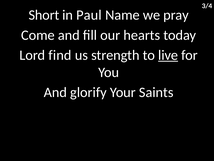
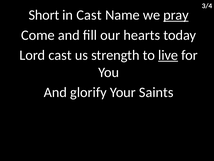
in Paul: Paul -> Cast
pray underline: none -> present
Lord find: find -> cast
